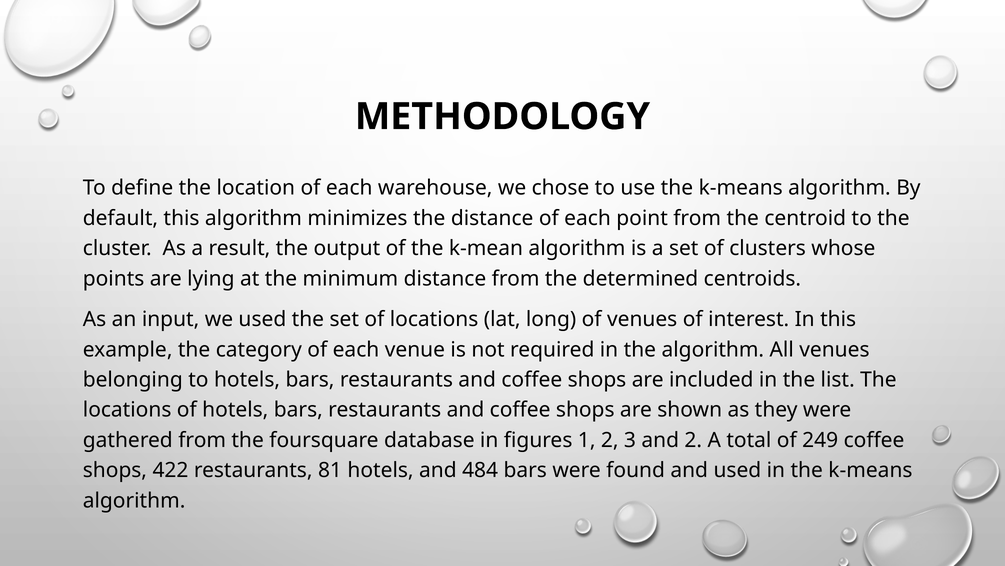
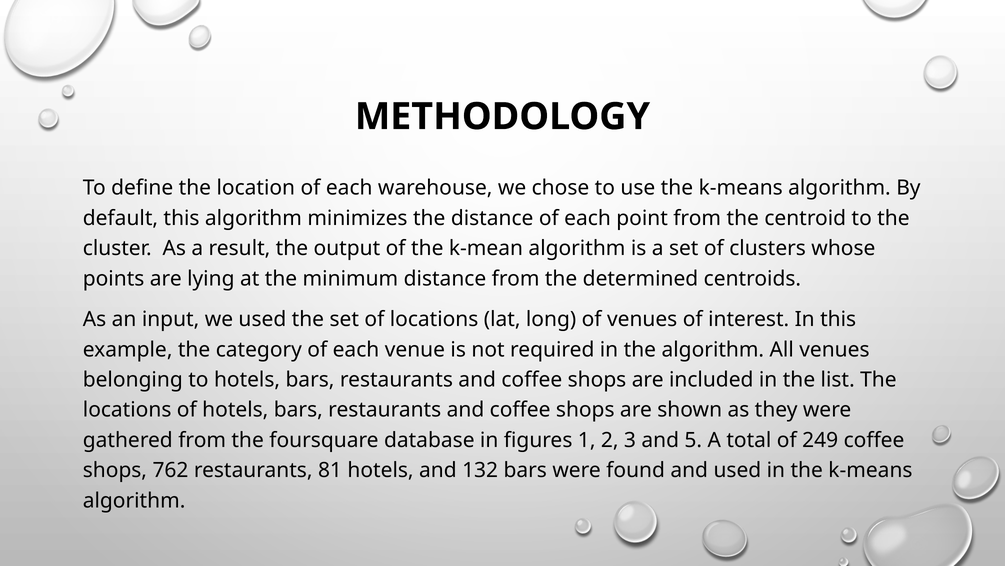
and 2: 2 -> 5
422: 422 -> 762
484: 484 -> 132
